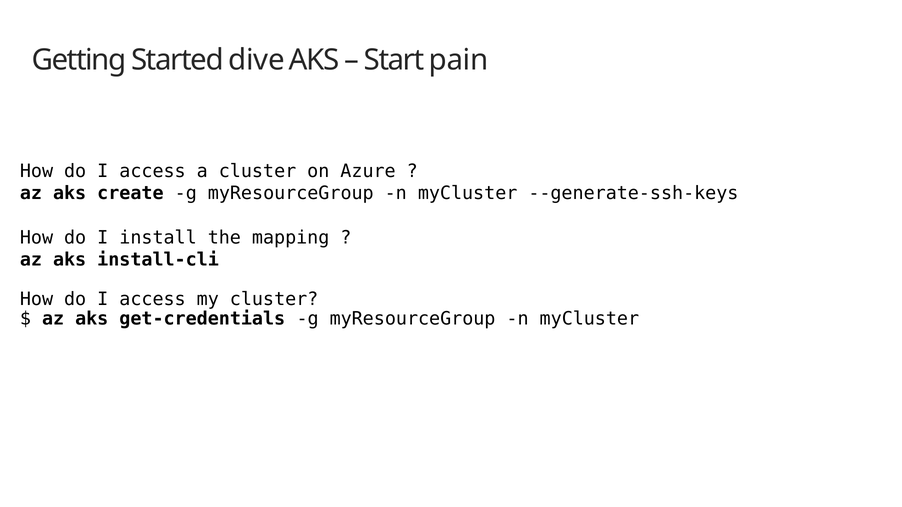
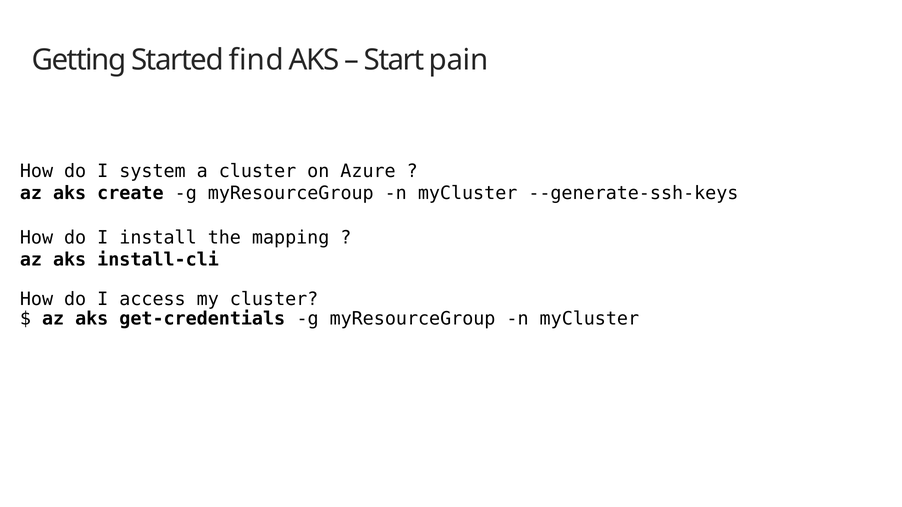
dive: dive -> find
access at (153, 171): access -> system
